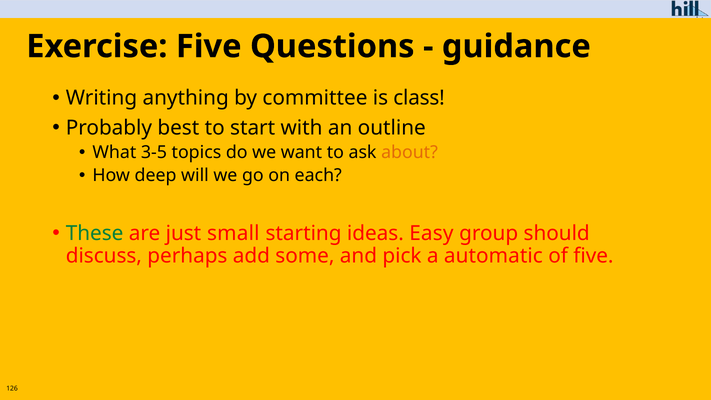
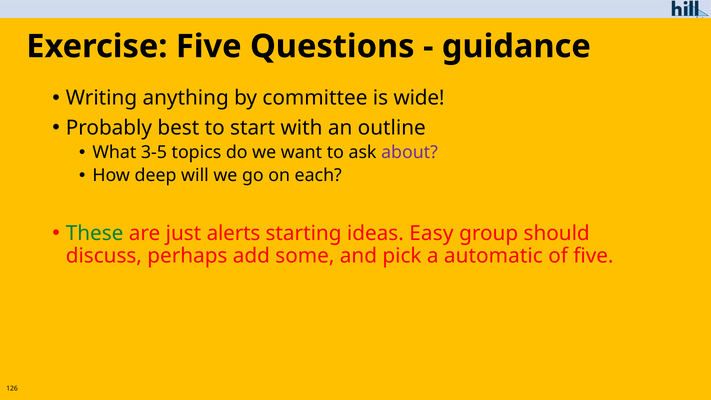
class: class -> wide
about colour: orange -> purple
small: small -> alerts
